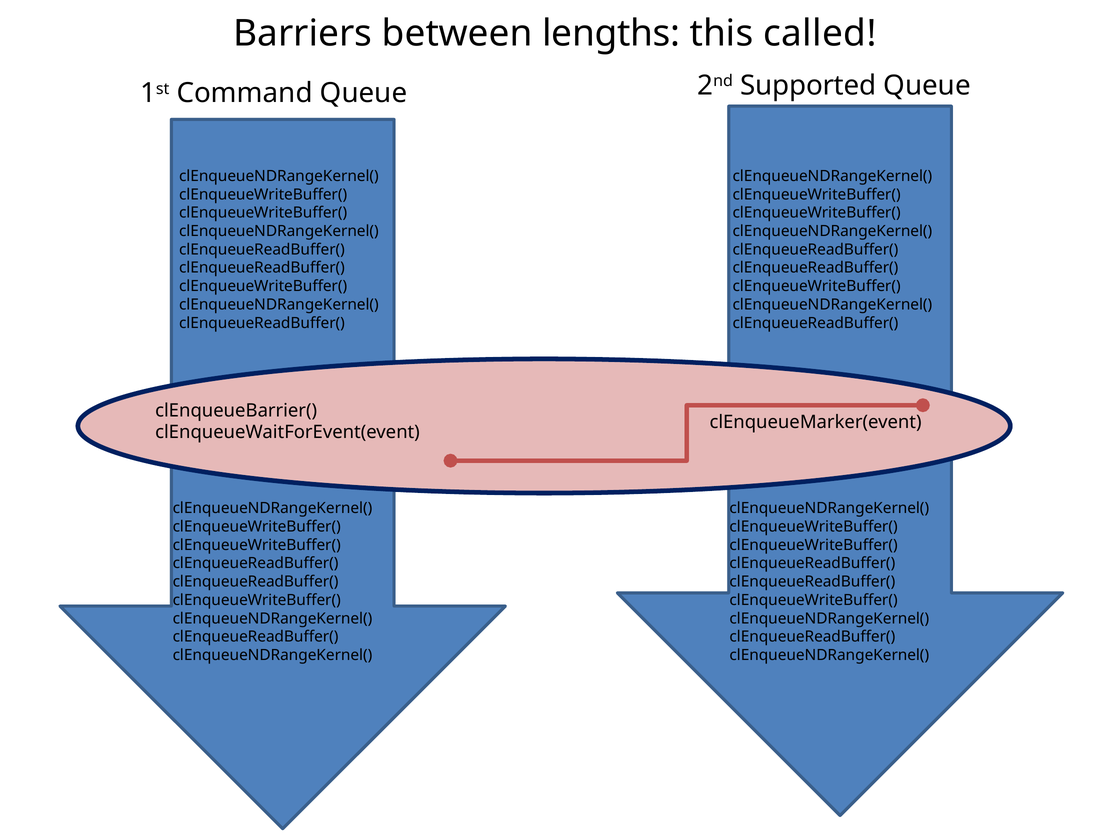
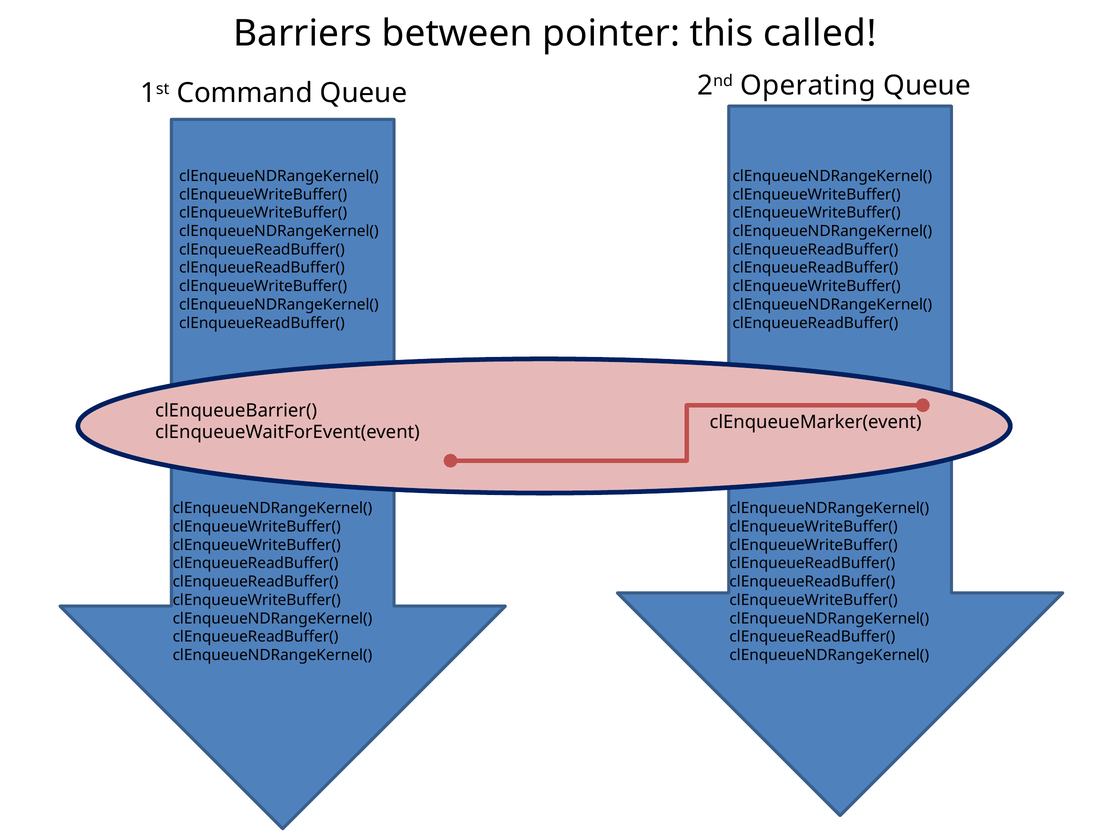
lengths: lengths -> pointer
Supported: Supported -> Operating
